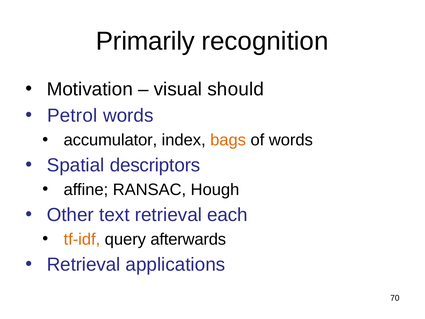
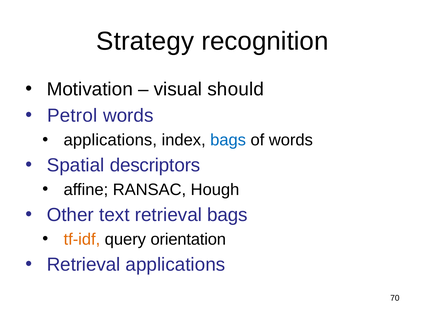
Primarily: Primarily -> Strategy
accumulator at (110, 140): accumulator -> applications
bags at (228, 140) colour: orange -> blue
retrieval each: each -> bags
afterwards: afterwards -> orientation
